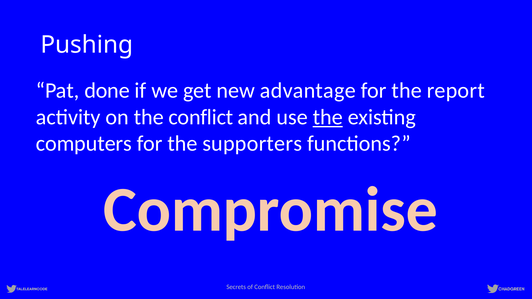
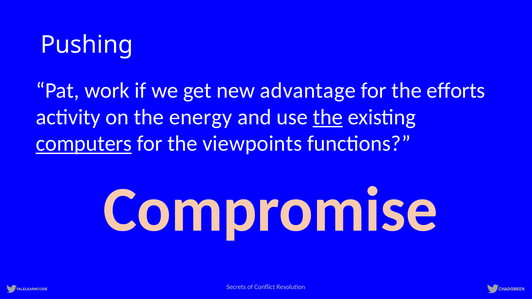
done: done -> work
report: report -> efforts
the conflict: conflict -> energy
computers underline: none -> present
supporters: supporters -> viewpoints
